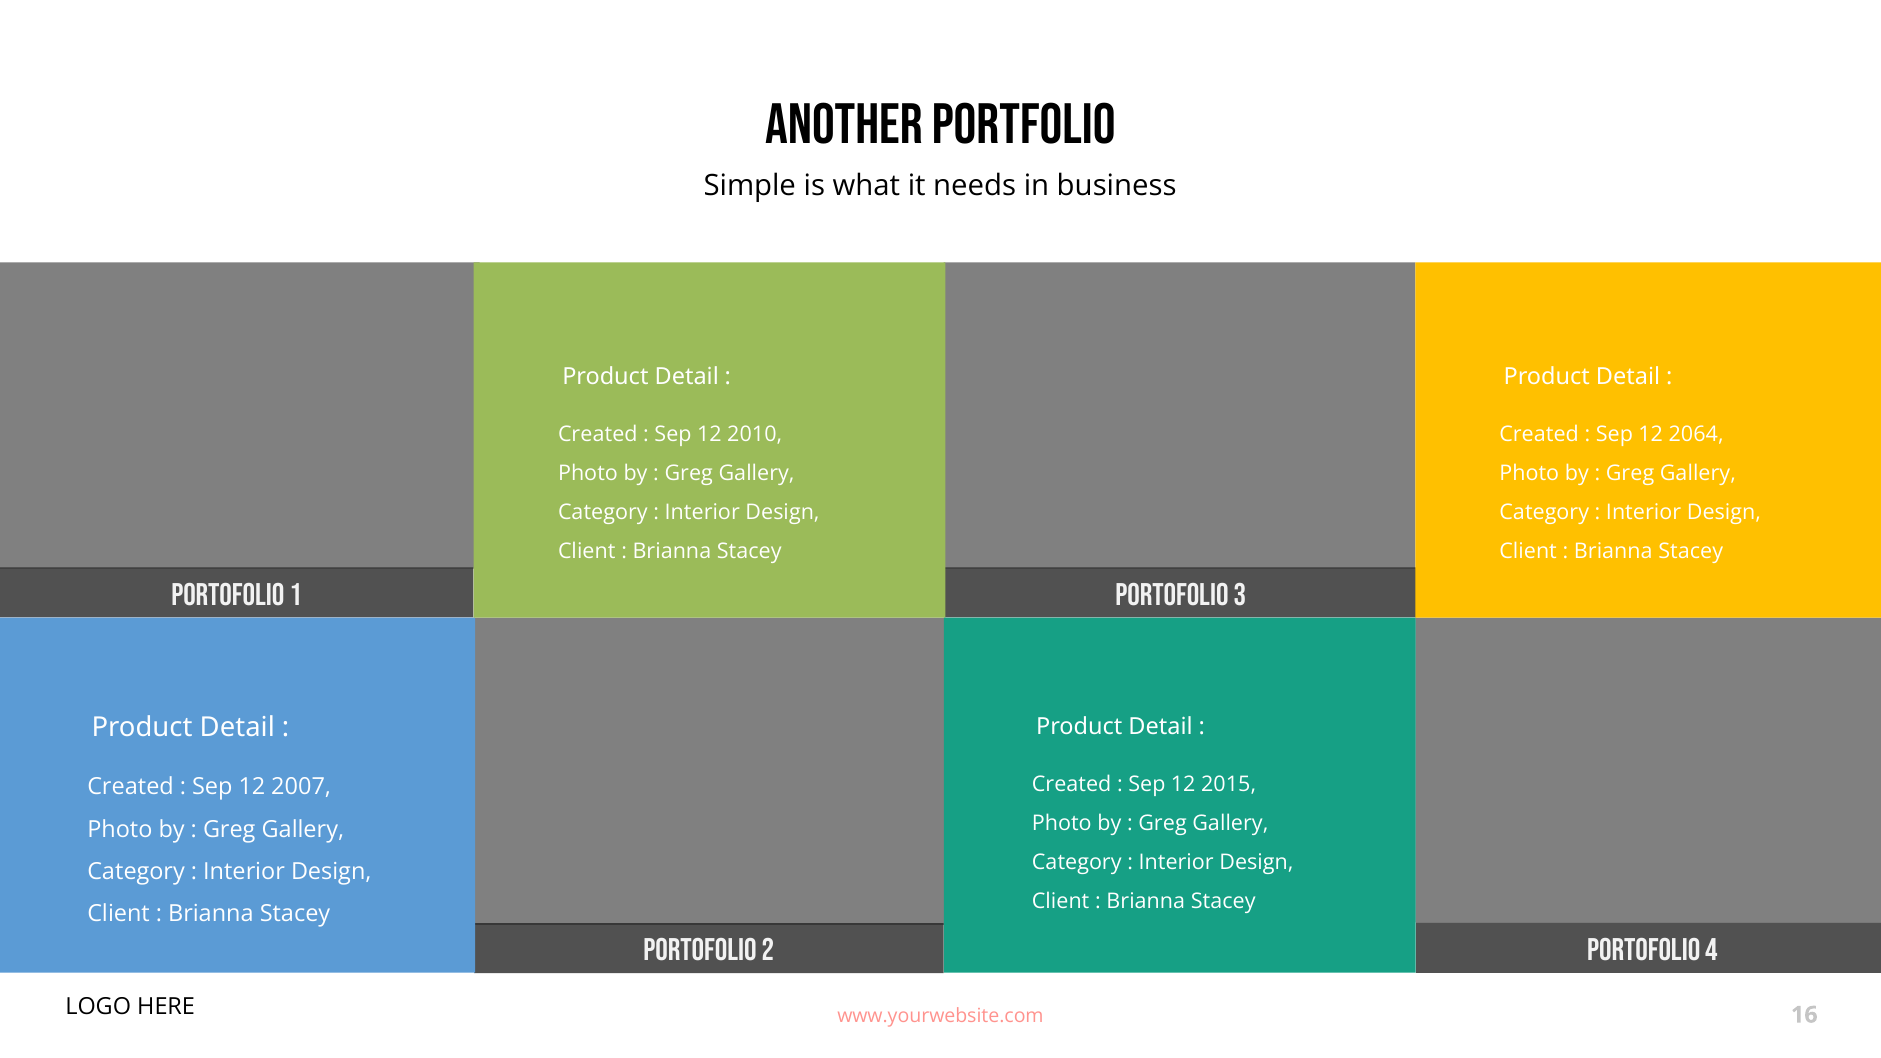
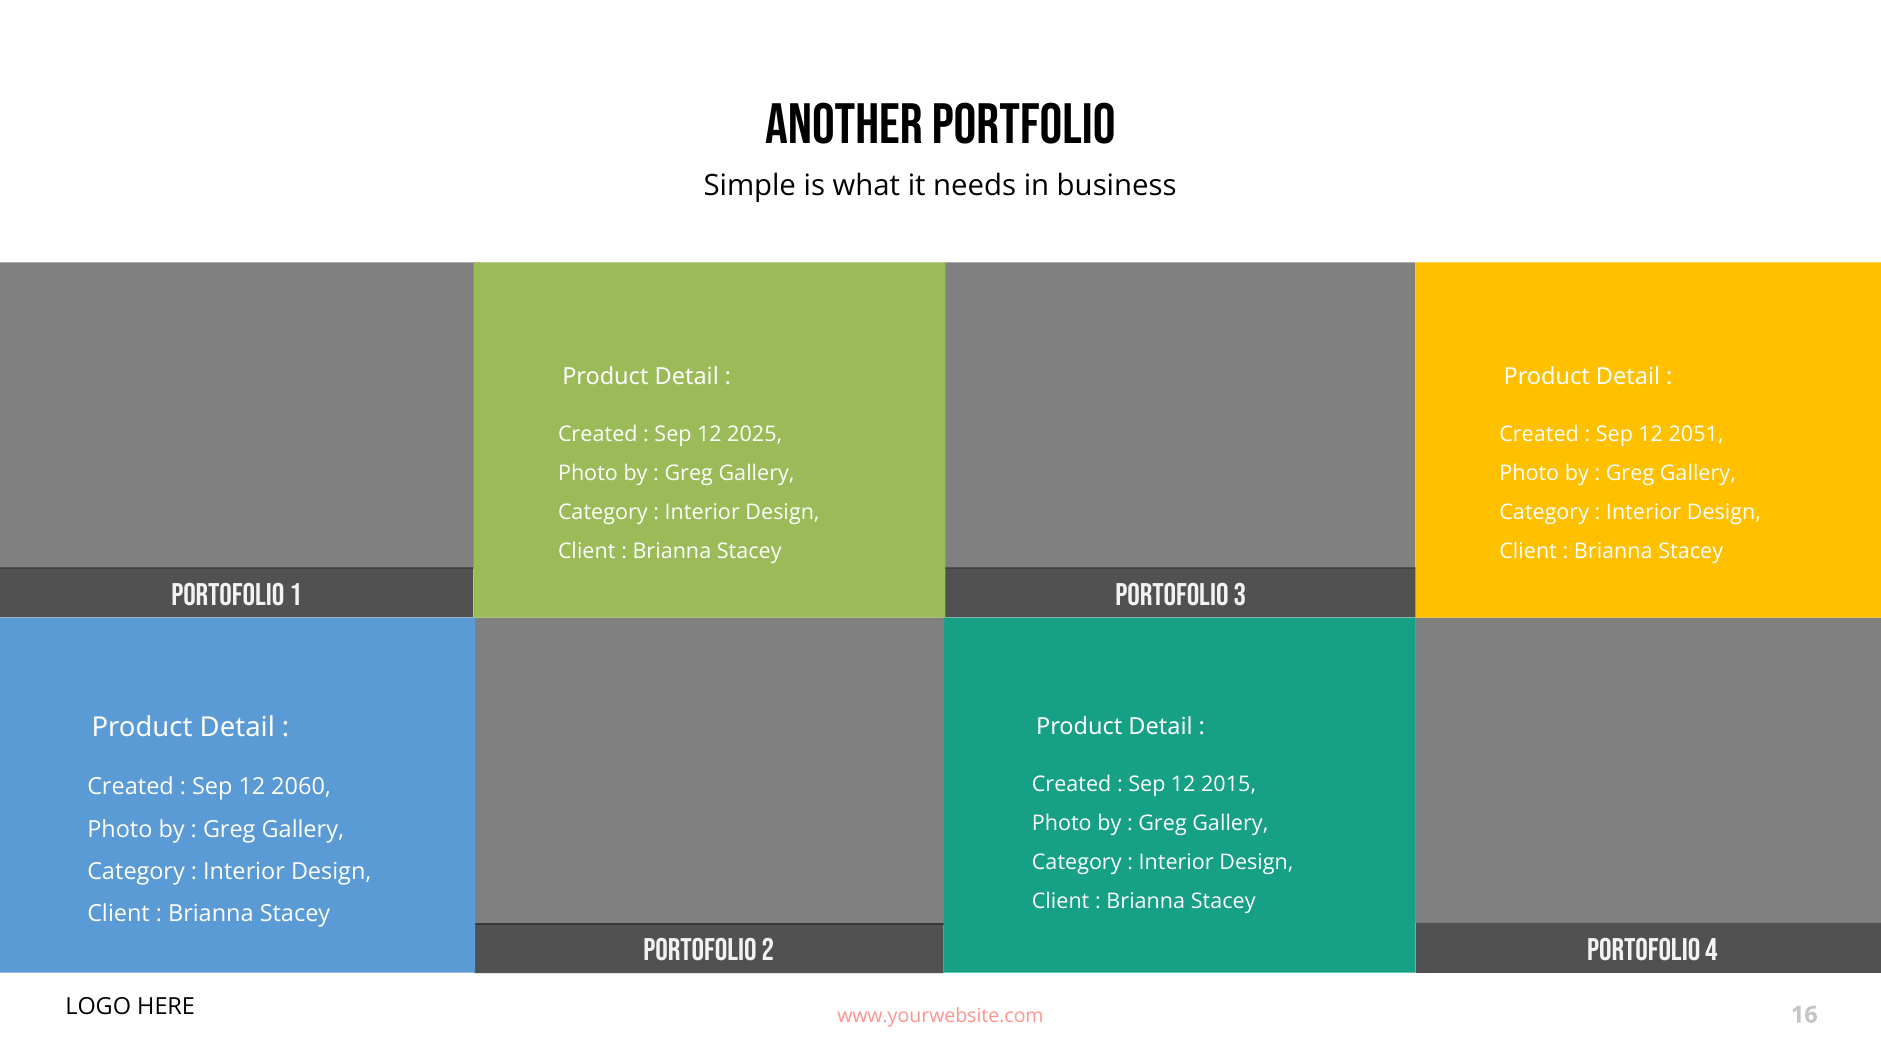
2010: 2010 -> 2025
2064: 2064 -> 2051
2007: 2007 -> 2060
